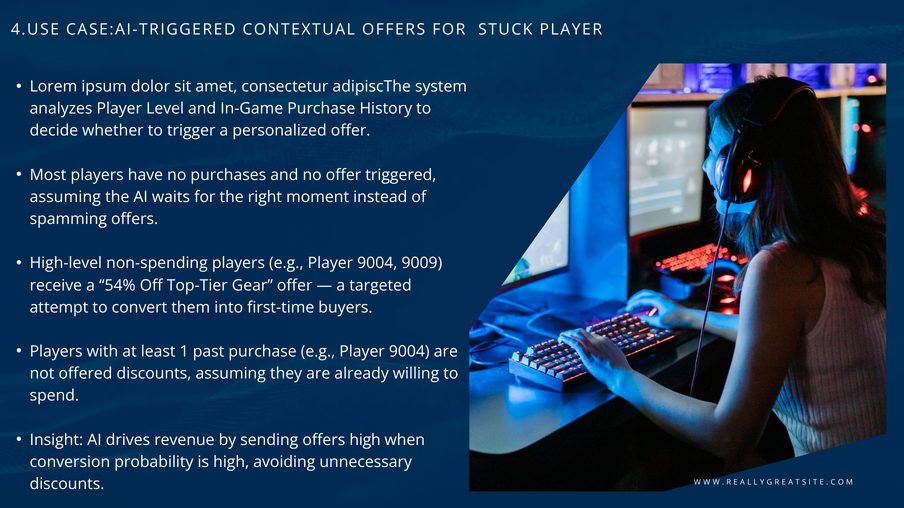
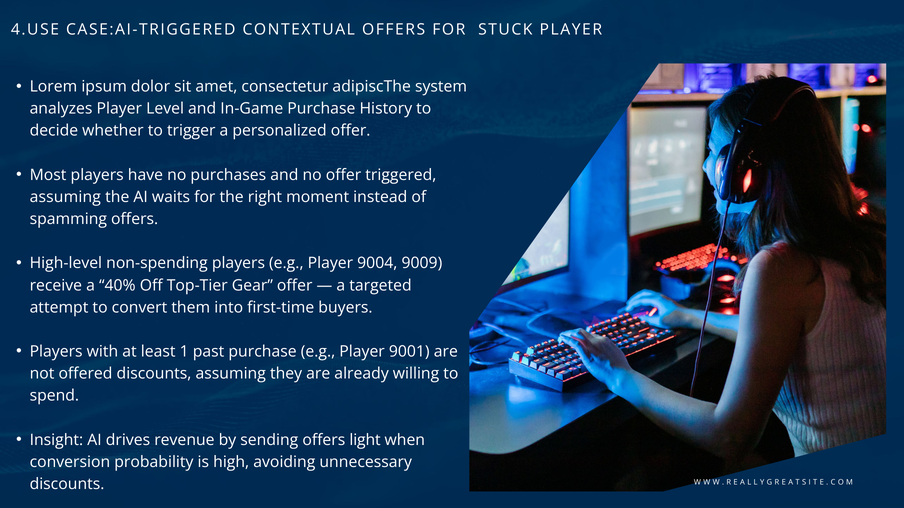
54%: 54% -> 40%
purchase e.g Player 9004: 9004 -> 9001
offers high: high -> light
